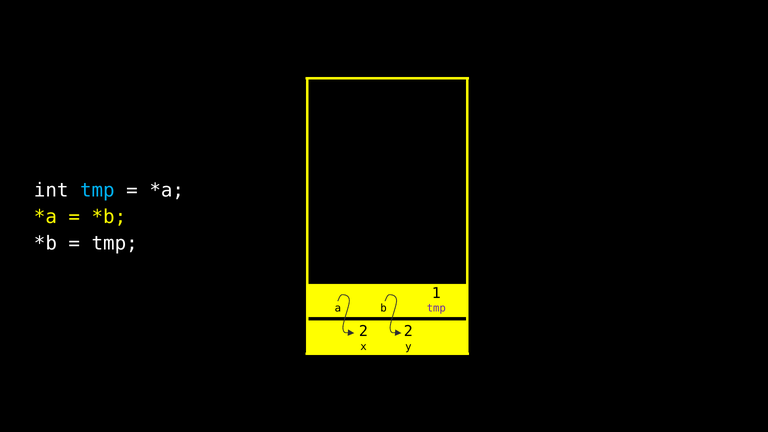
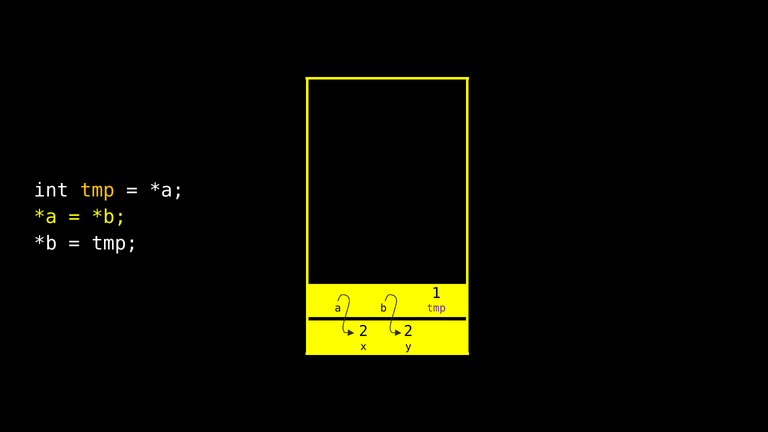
tmp at (97, 190) colour: light blue -> yellow
